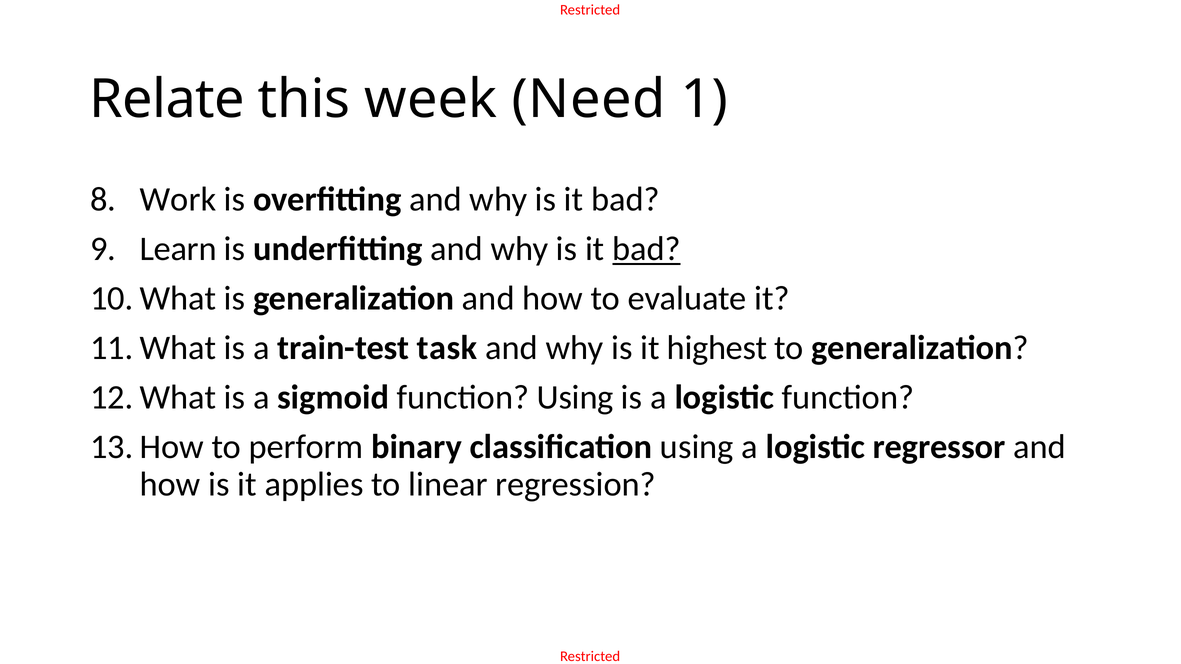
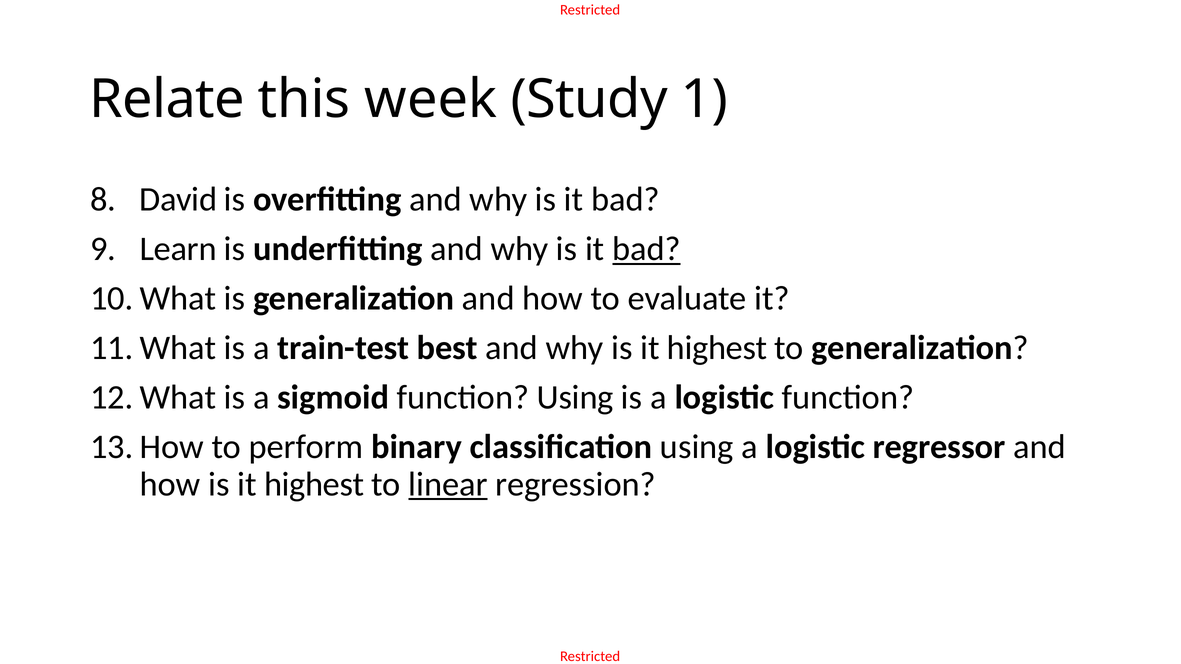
Need: Need -> Study
Work: Work -> David
task: task -> best
how is it applies: applies -> highest
linear underline: none -> present
